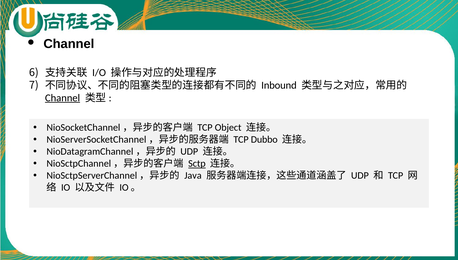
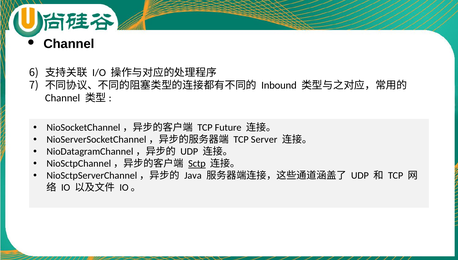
Channel at (63, 98) underline: present -> none
Object: Object -> Future
Dubbo: Dubbo -> Server
